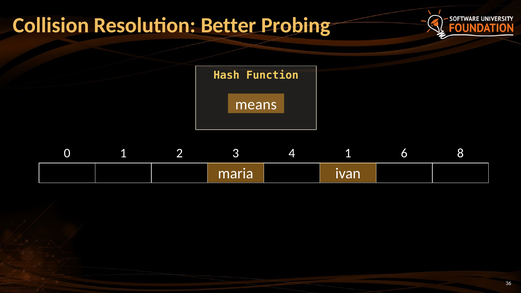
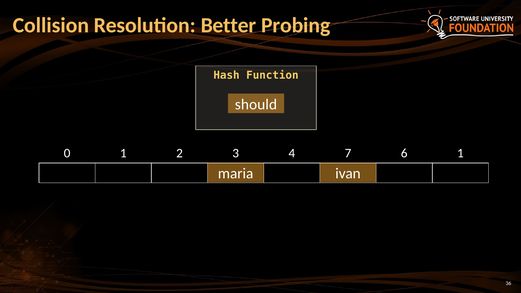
means: means -> should
4 1: 1 -> 7
6 8: 8 -> 1
